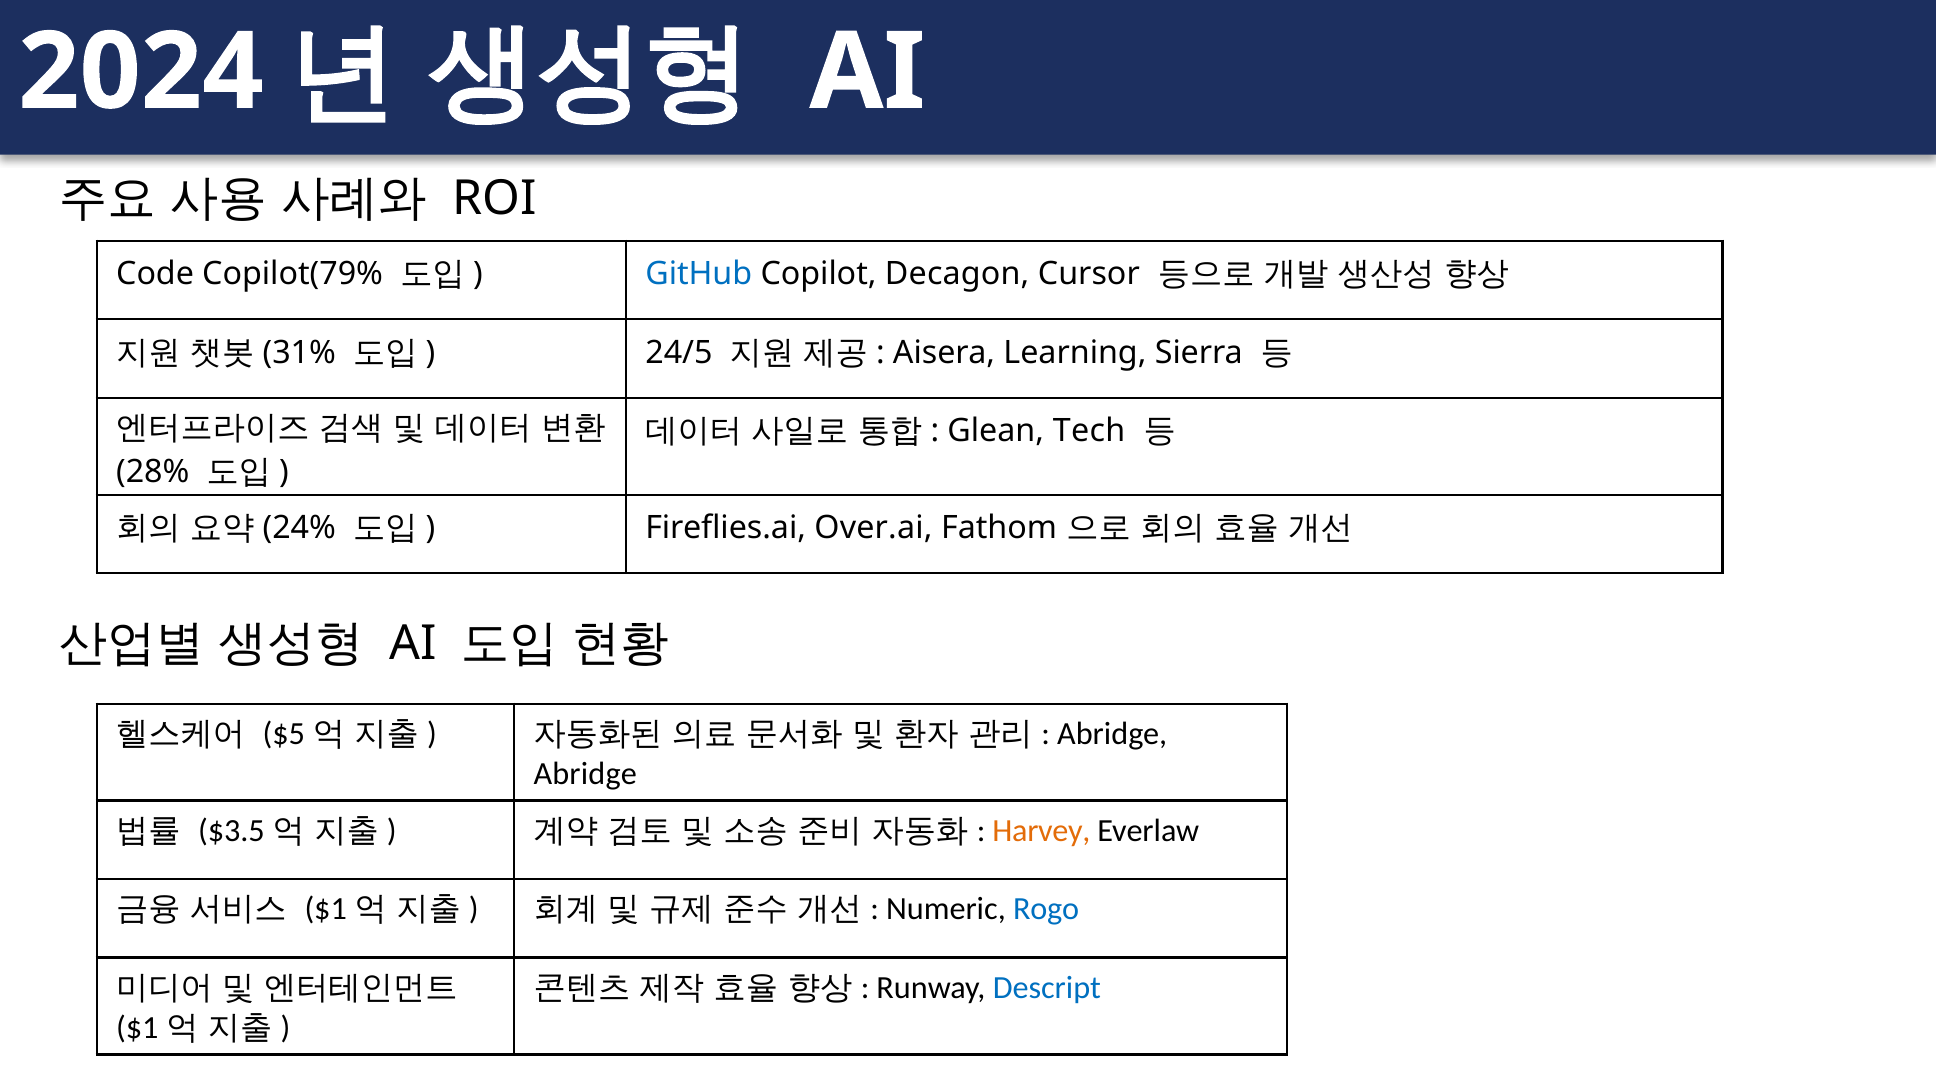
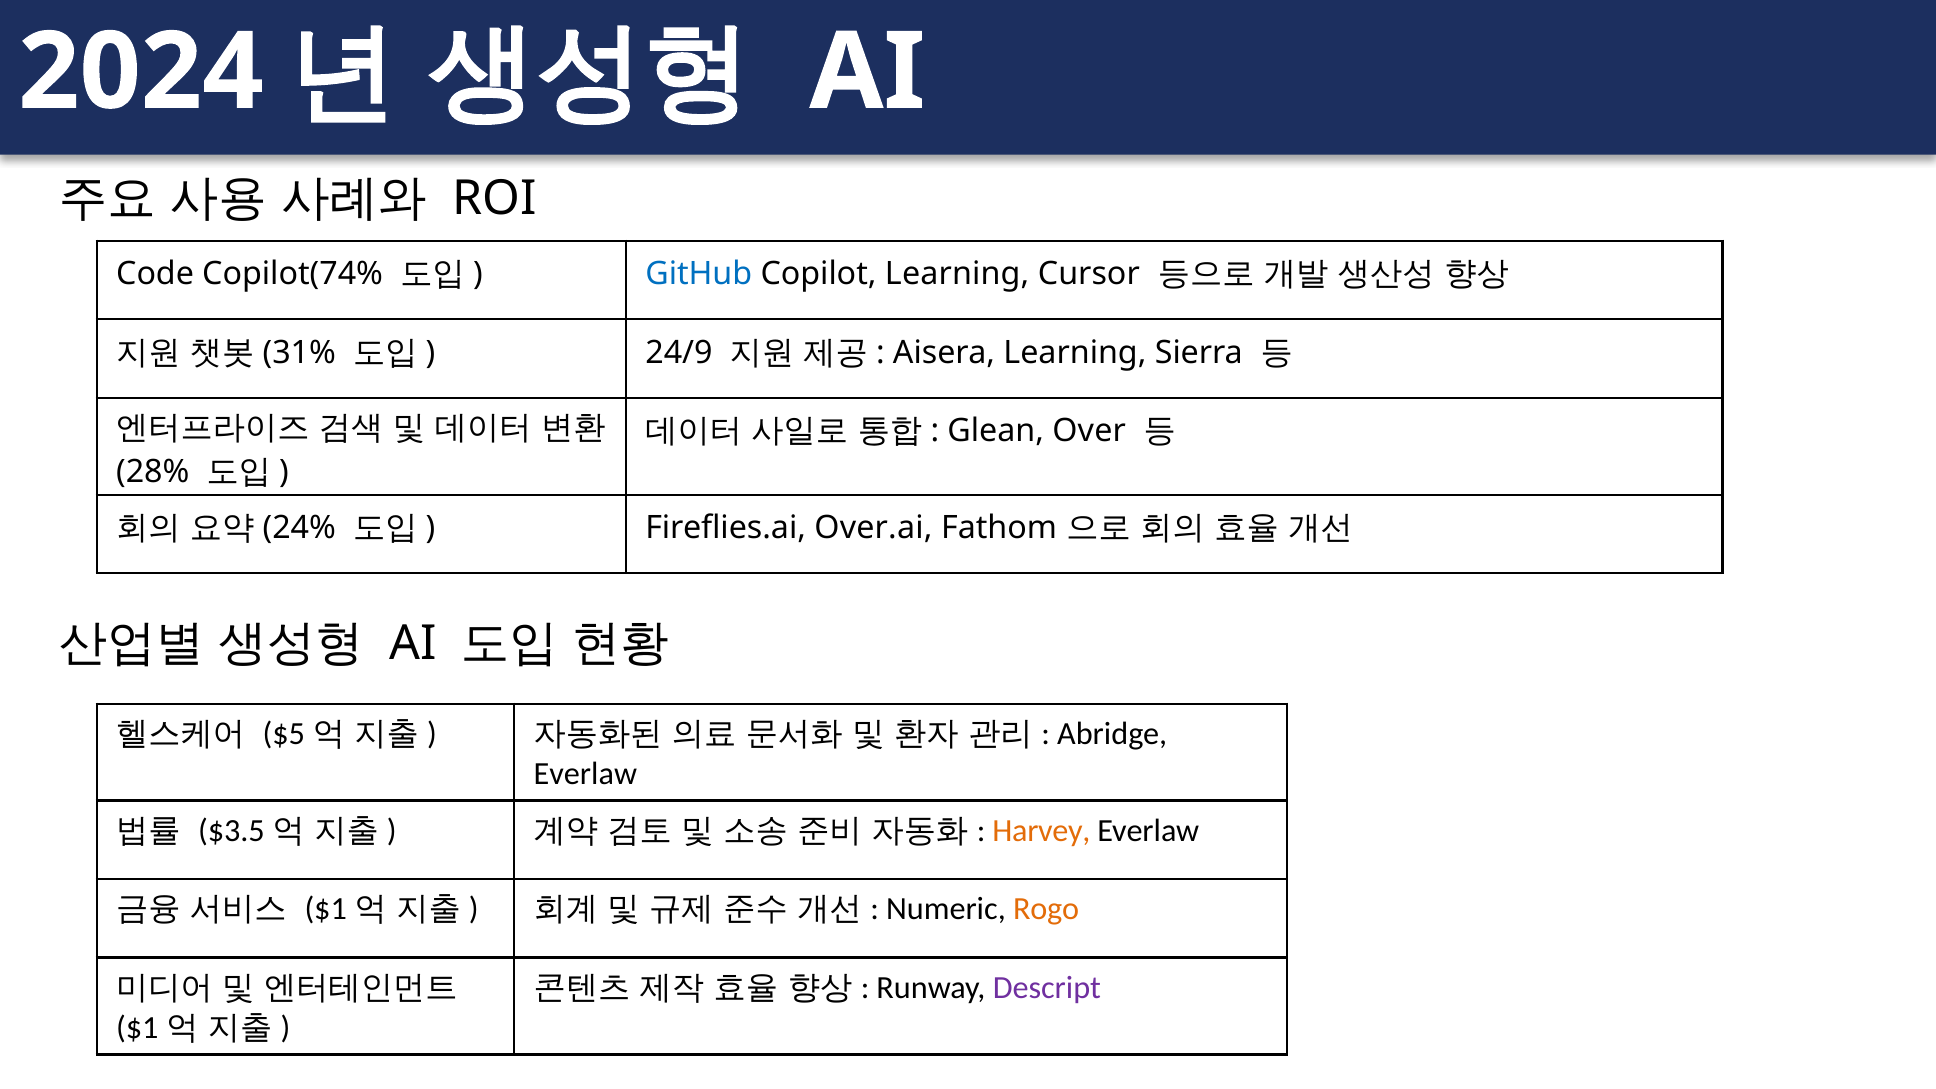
Copilot(79%: Copilot(79% -> Copilot(74%
Copilot Decagon: Decagon -> Learning
24/5: 24/5 -> 24/9
Tech: Tech -> Over
Abridge at (585, 774): Abridge -> Everlaw
Rogo colour: blue -> orange
Descript colour: blue -> purple
